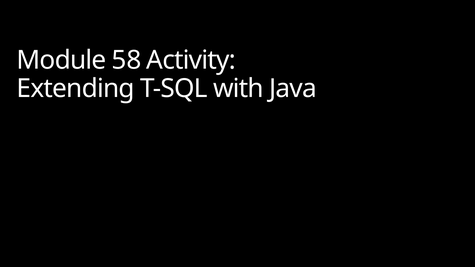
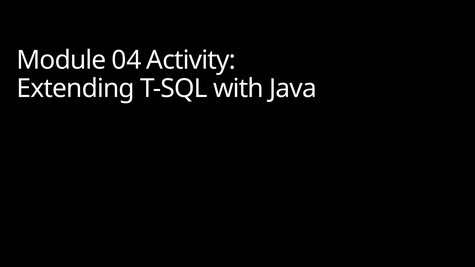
58: 58 -> 04
